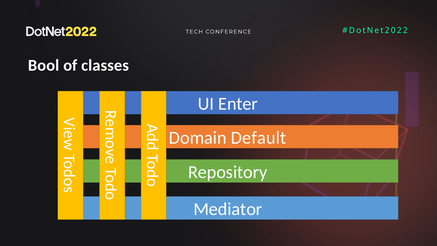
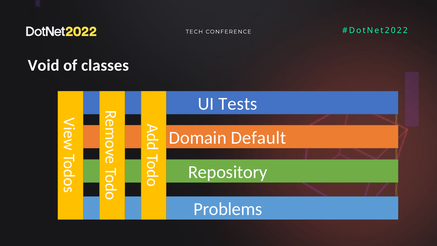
Bool: Bool -> Void
Enter: Enter -> Tests
Mediator: Mediator -> Problems
